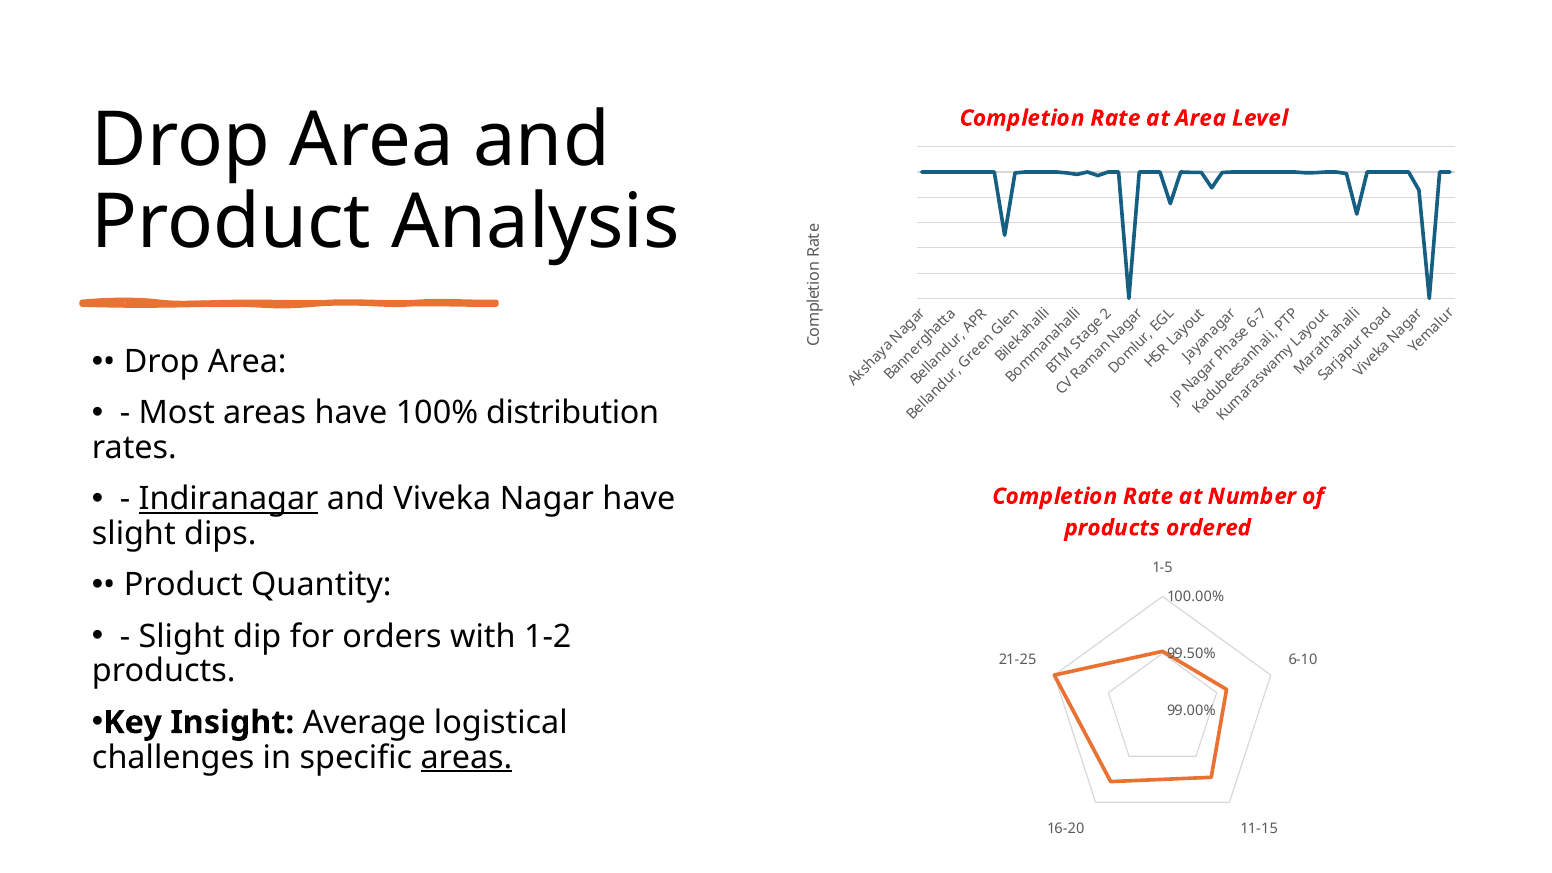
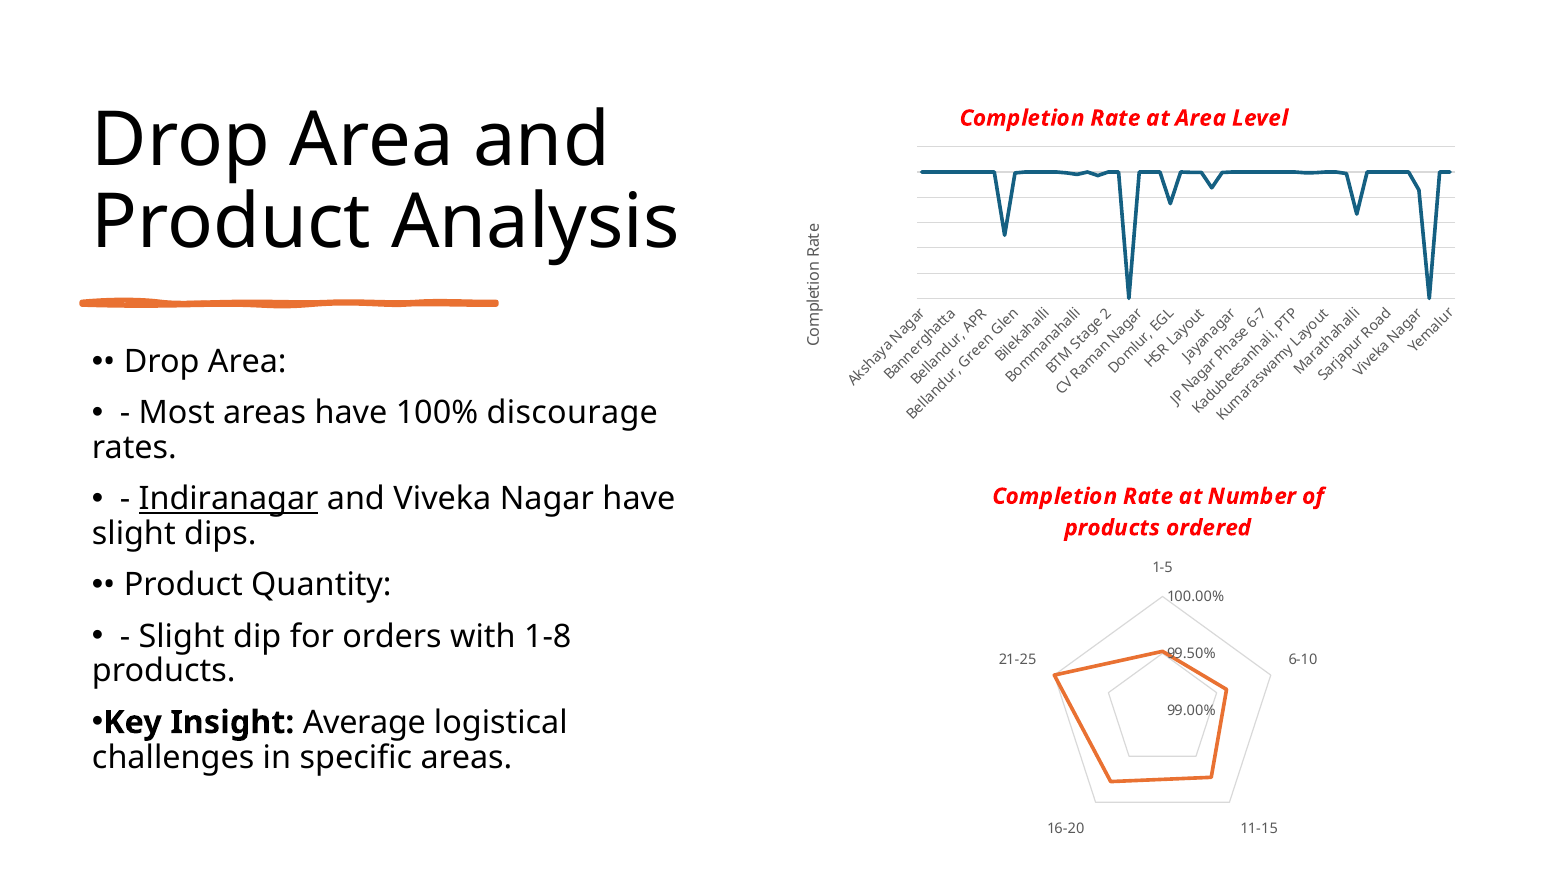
distribution: distribution -> discourage
1-2: 1-2 -> 1-8
areas at (466, 757) underline: present -> none
